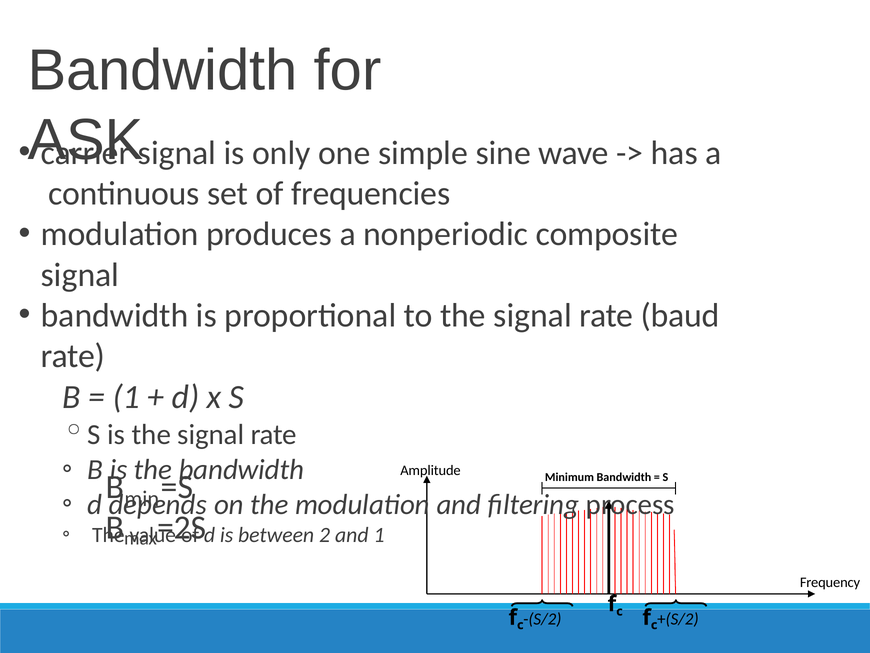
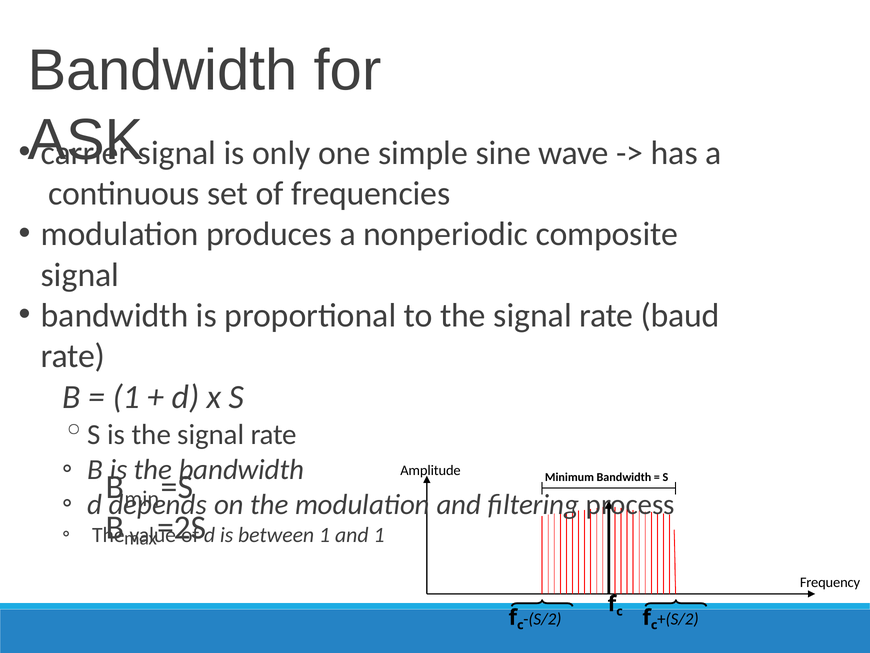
between 2: 2 -> 1
